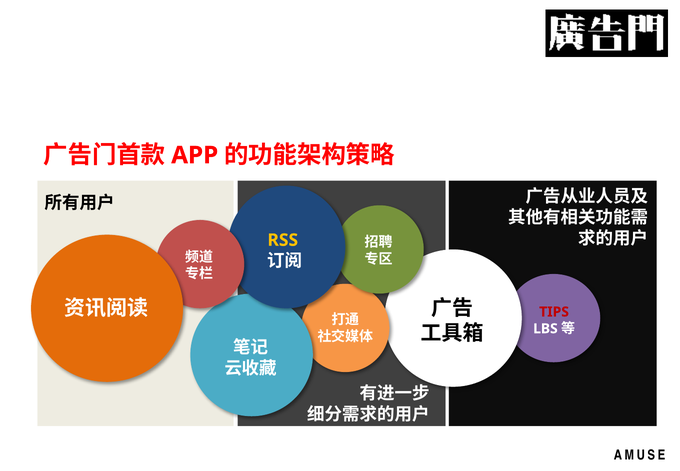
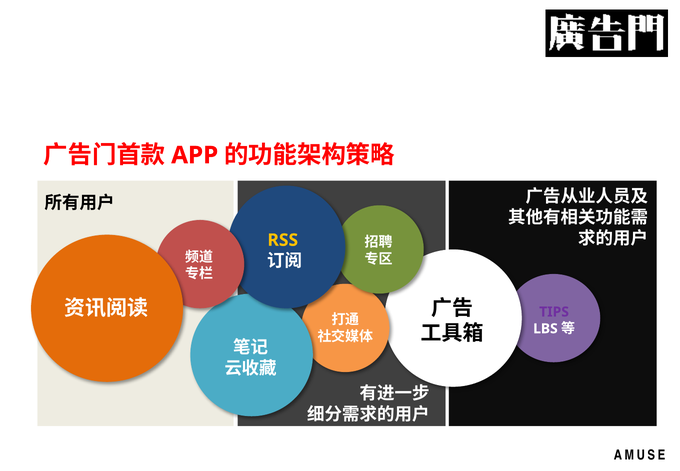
TIPS colour: red -> purple
